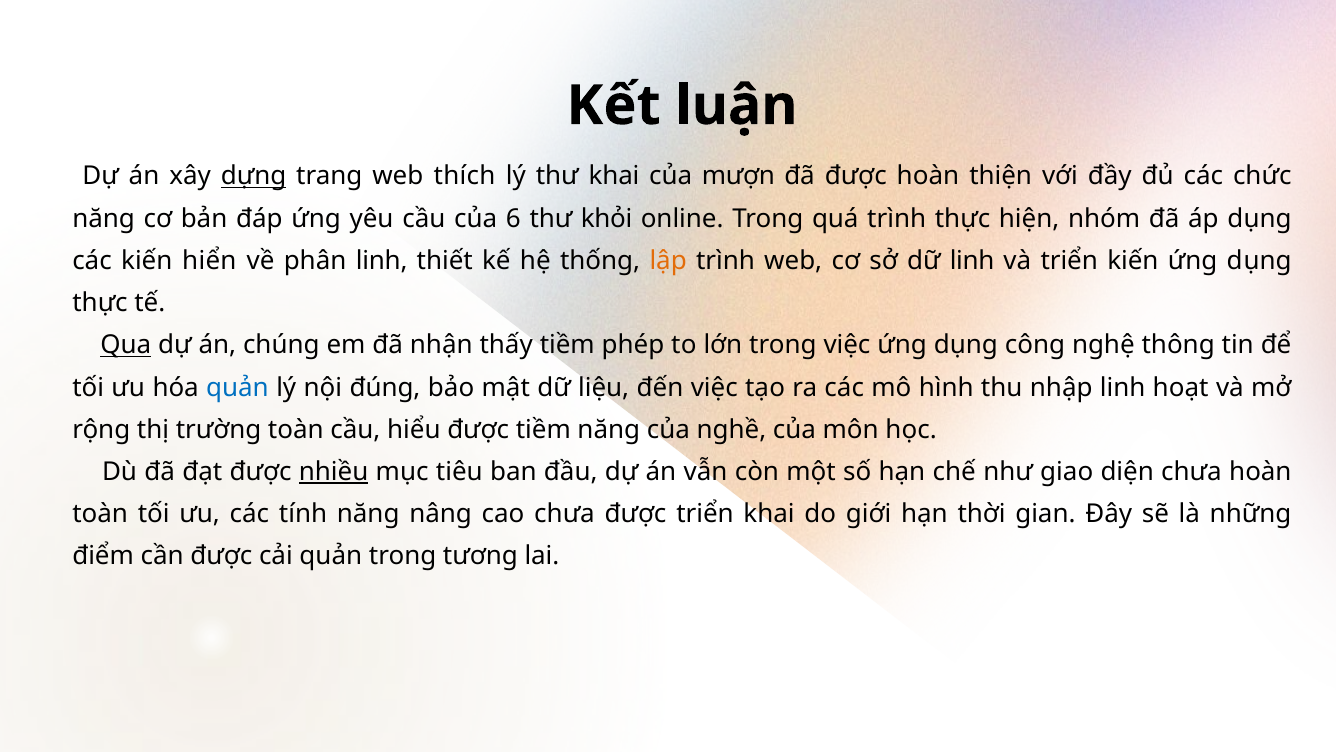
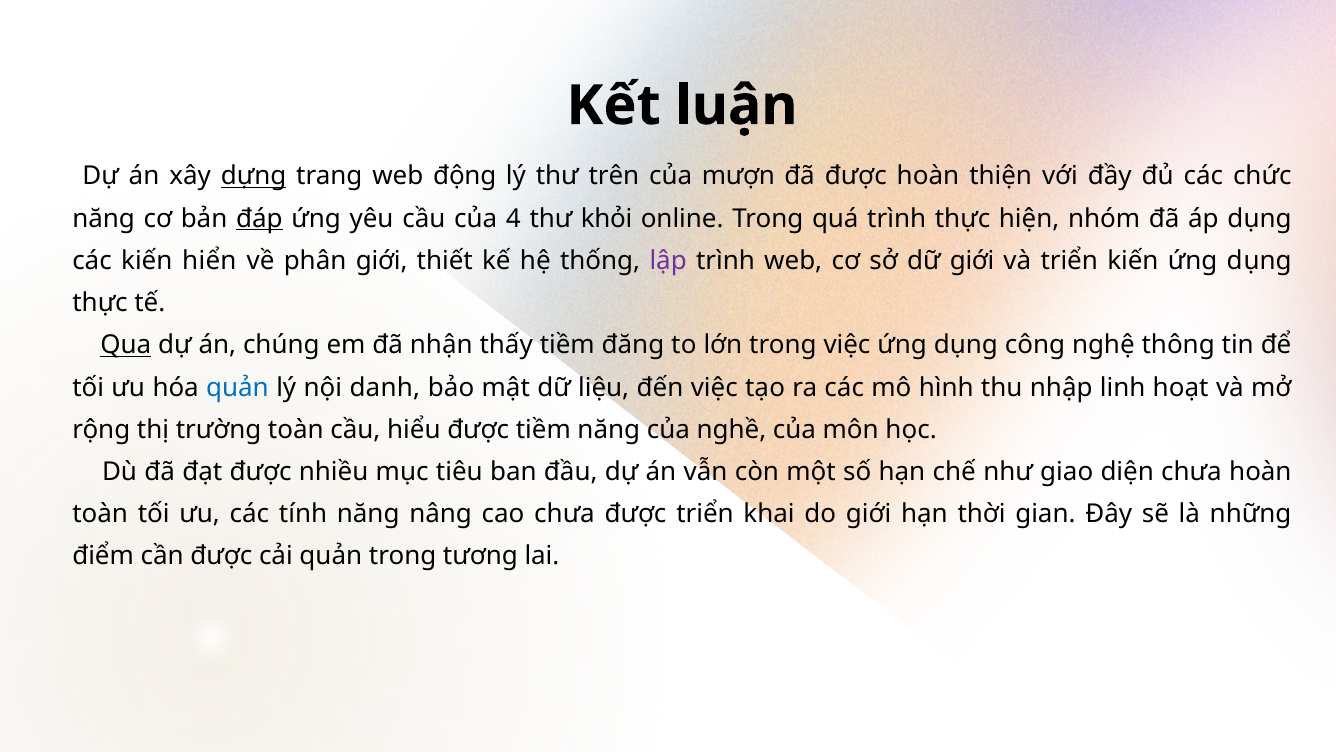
thích: thích -> động
thư khai: khai -> trên
đáp underline: none -> present
6: 6 -> 4
phân linh: linh -> giới
lập colour: orange -> purple
dữ linh: linh -> giới
phép: phép -> đăng
đúng: đúng -> danh
nhiều underline: present -> none
